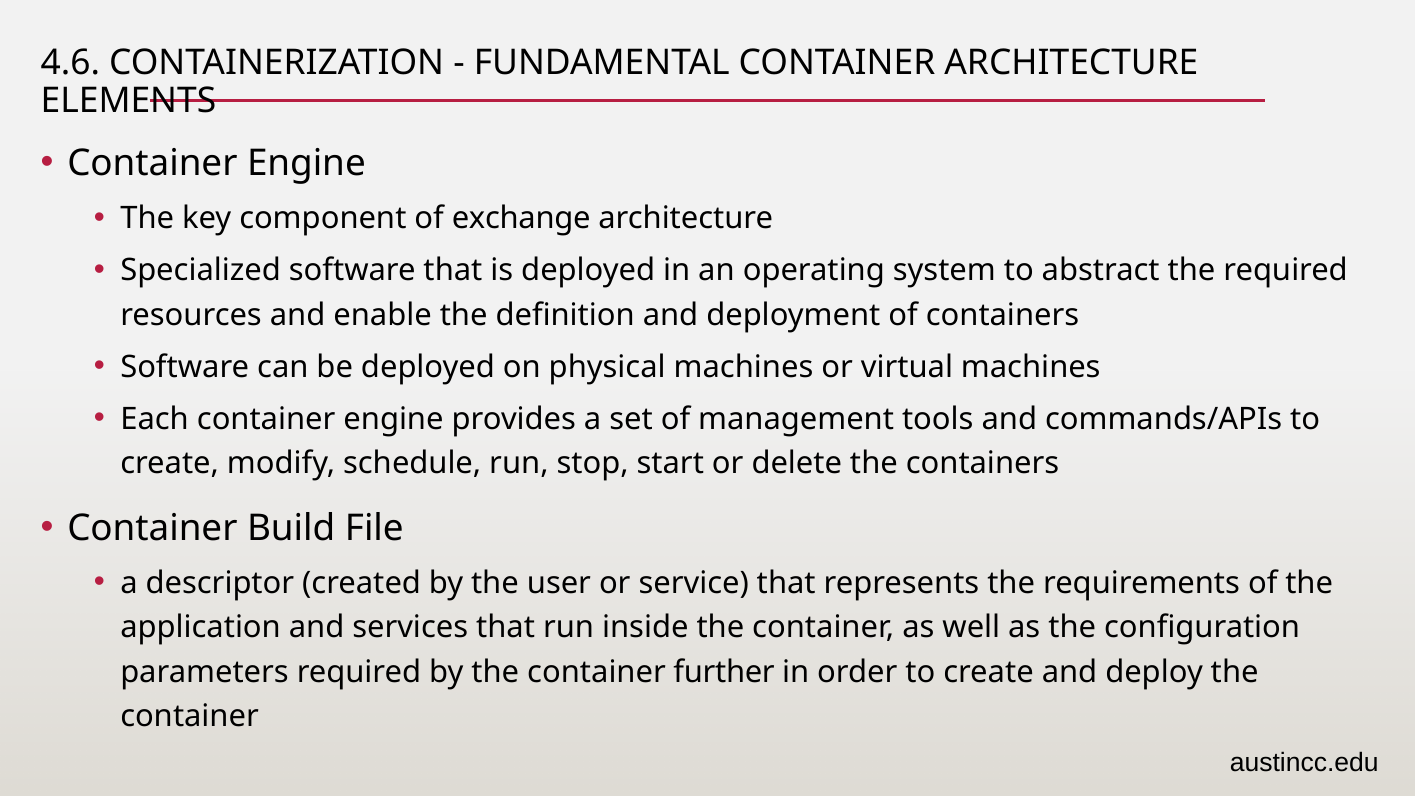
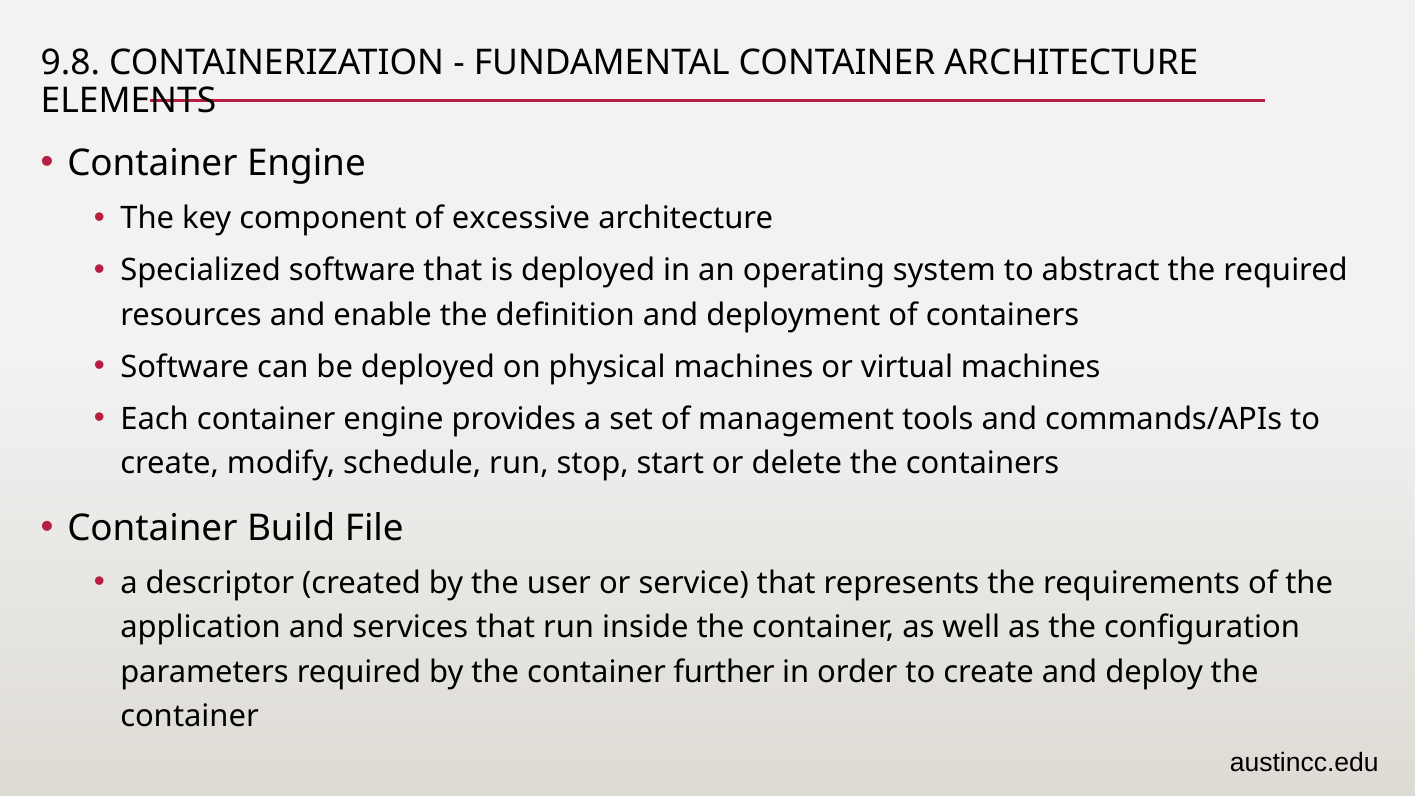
4.6: 4.6 -> 9.8
exchange: exchange -> excessive
